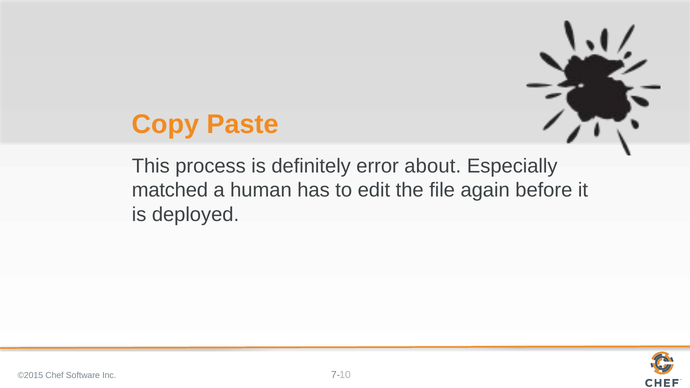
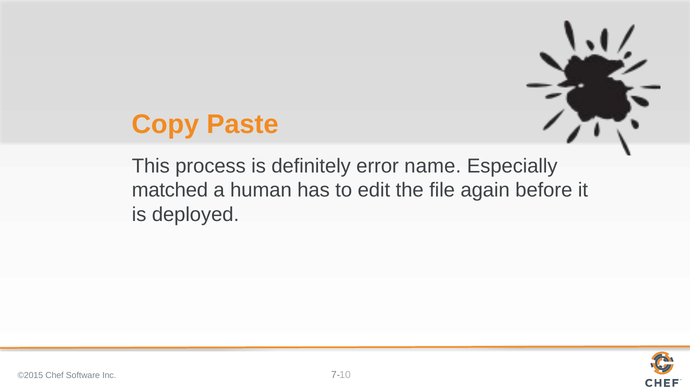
about: about -> name
